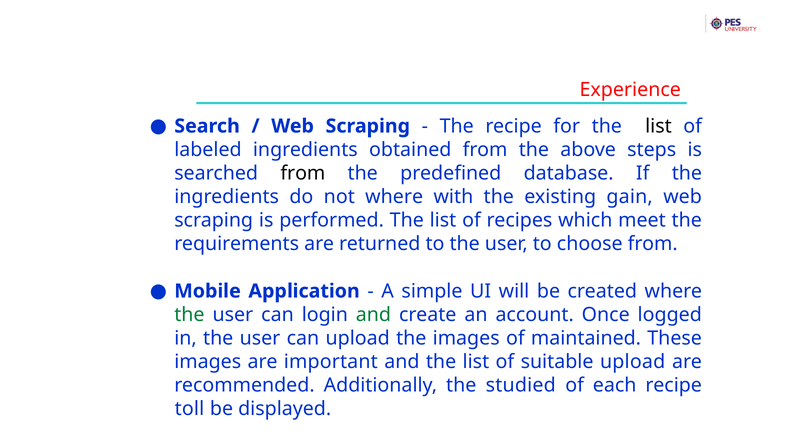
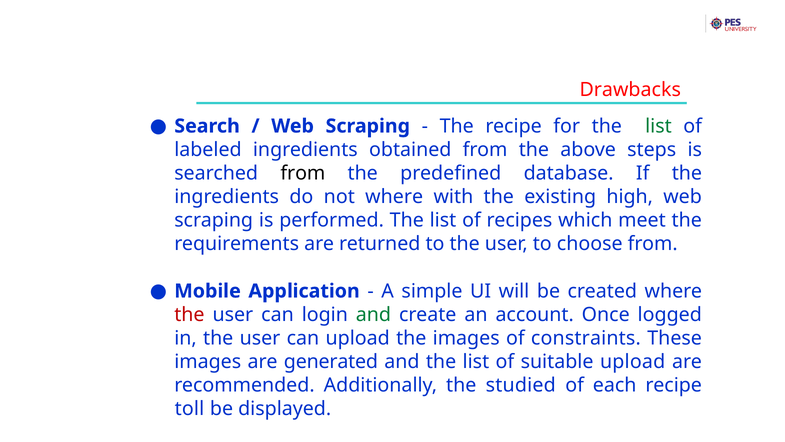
Experience: Experience -> Drawbacks
list at (658, 126) colour: black -> green
gain: gain -> high
the at (189, 314) colour: green -> red
maintained: maintained -> constraints
important: important -> generated
